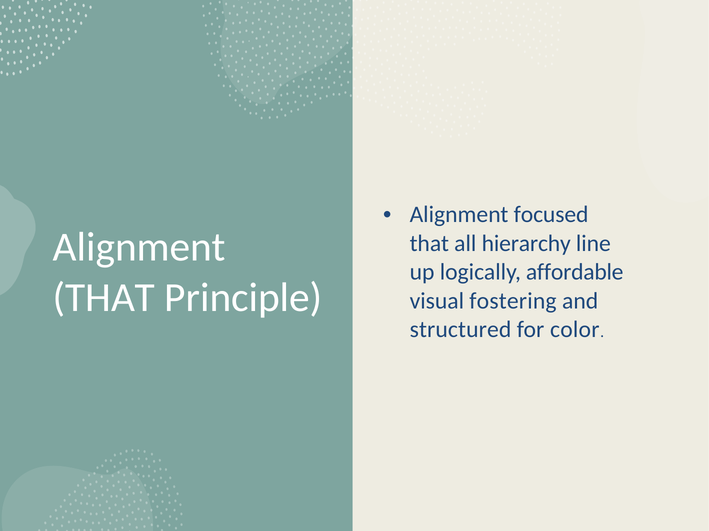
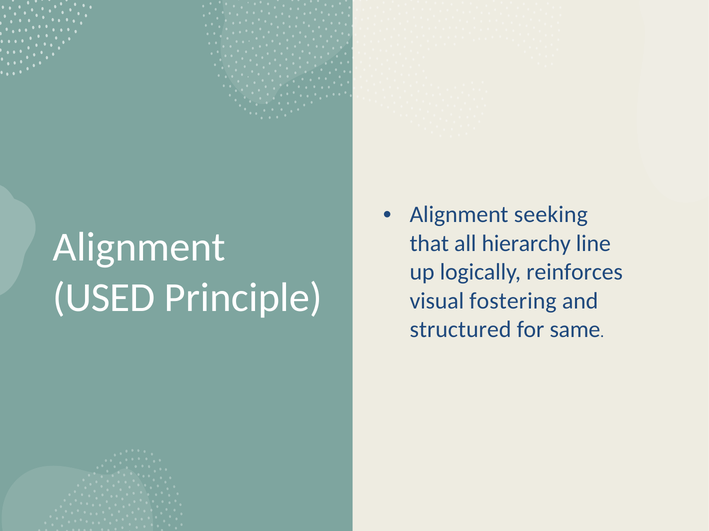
focused: focused -> seeking
affordable: affordable -> reinforces
THAT at (104, 298): THAT -> USED
color: color -> same
